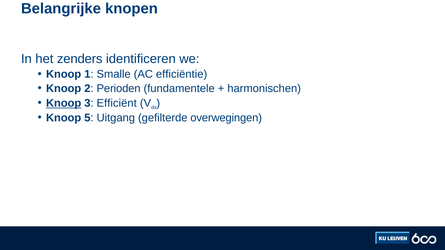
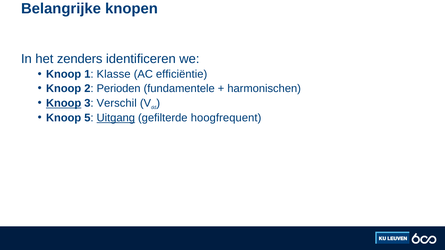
Smalle: Smalle -> Klasse
Efficiënt: Efficiënt -> Verschil
Uitgang underline: none -> present
overwegingen: overwegingen -> hoogfrequent
